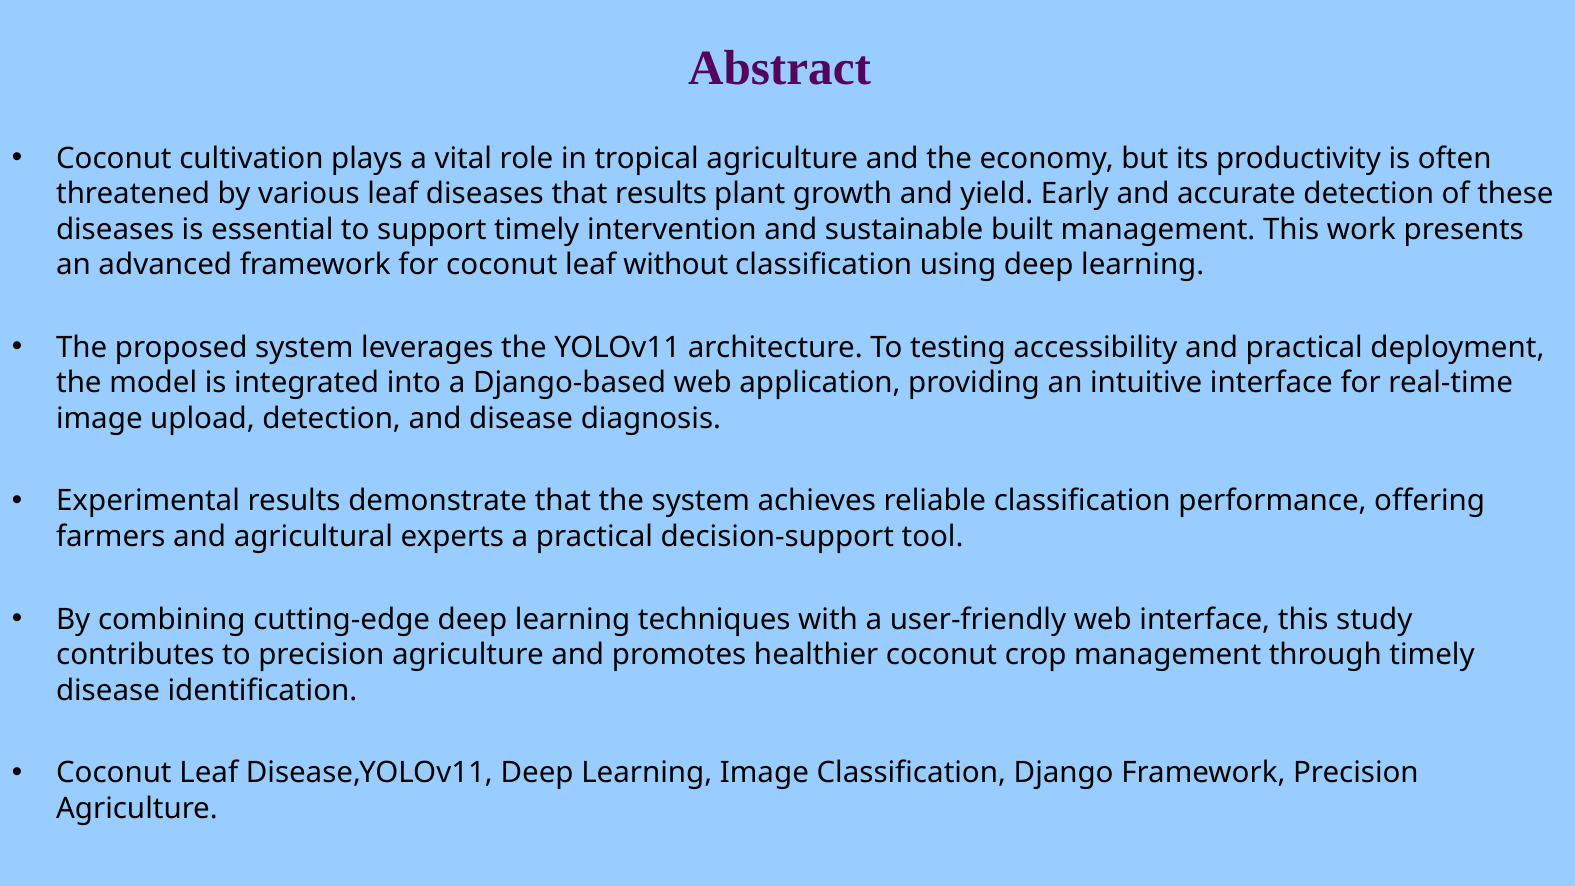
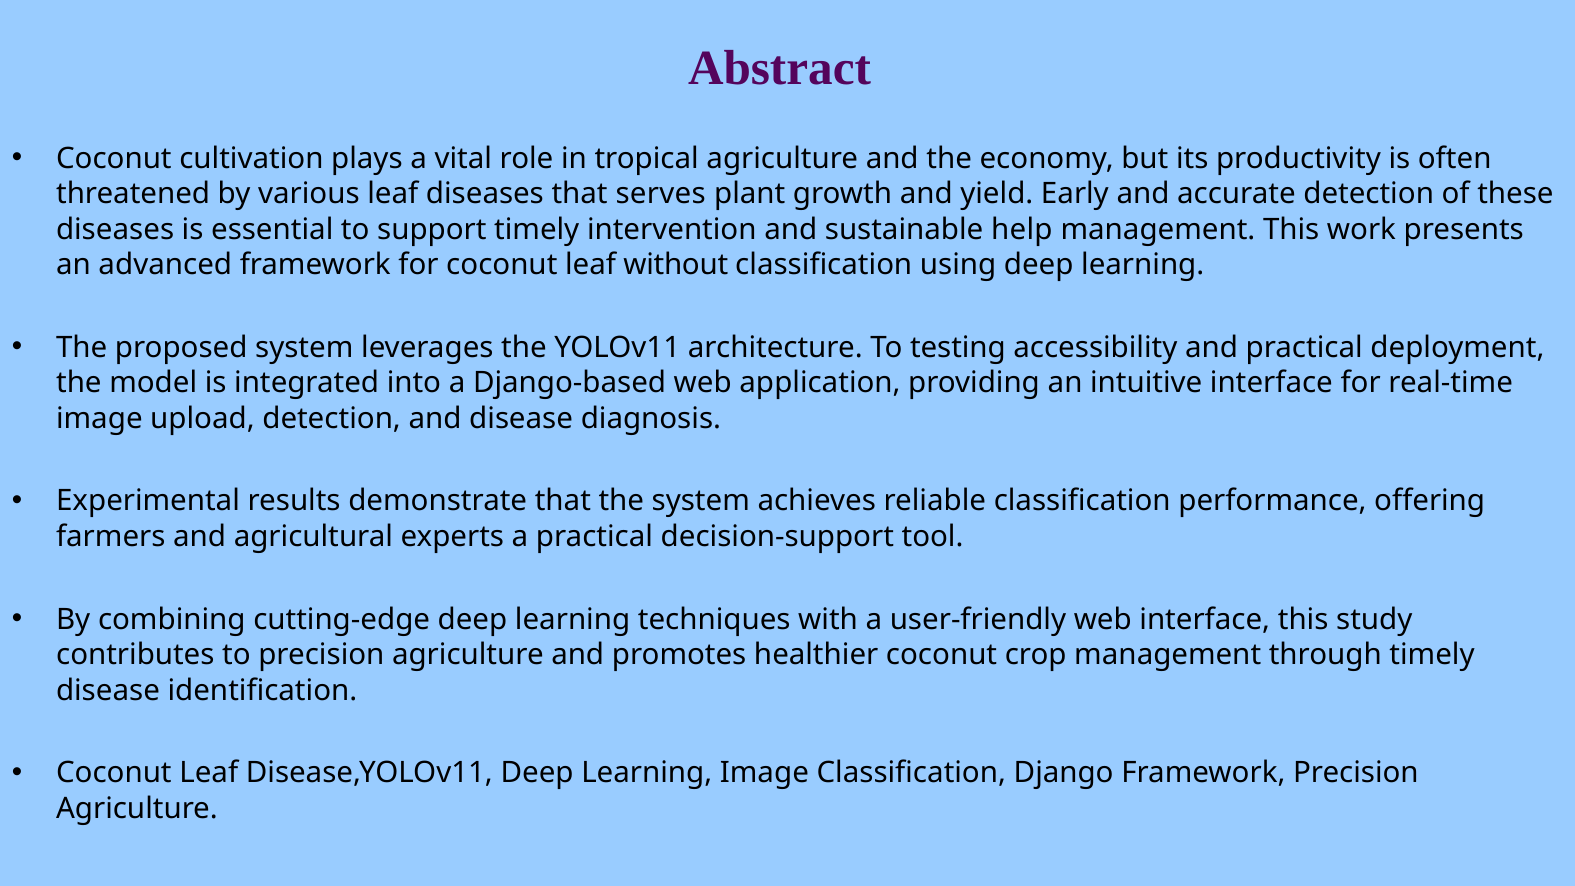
that results: results -> serves
built: built -> help
